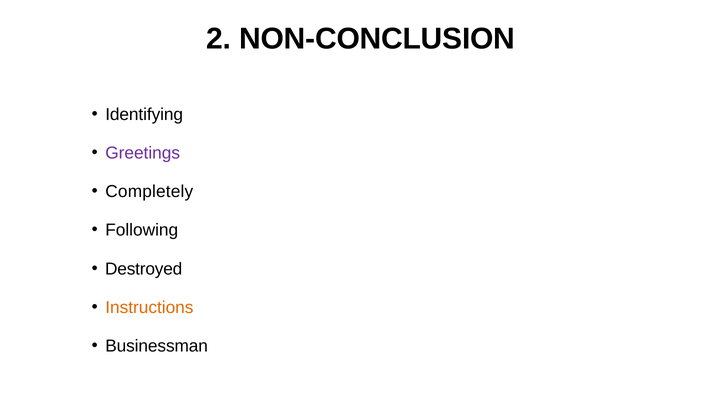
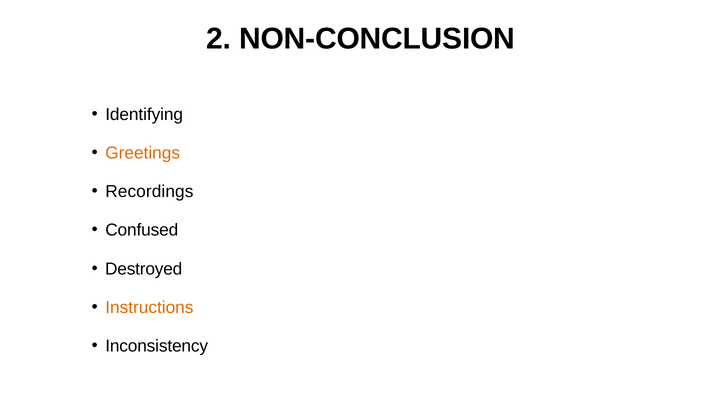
Greetings colour: purple -> orange
Completely: Completely -> Recordings
Following: Following -> Confused
Businessman: Businessman -> Inconsistency
